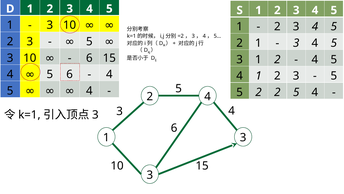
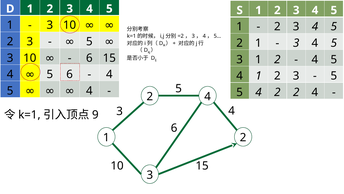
2 at (259, 92): 2 -> 4
2 5: 5 -> 2
3 at (95, 115): 3 -> 9
3 at (243, 137): 3 -> 2
